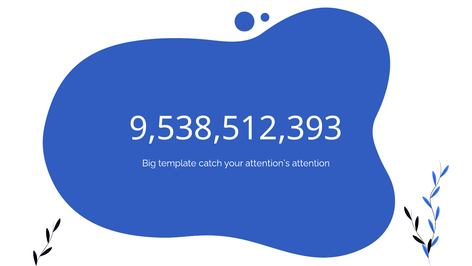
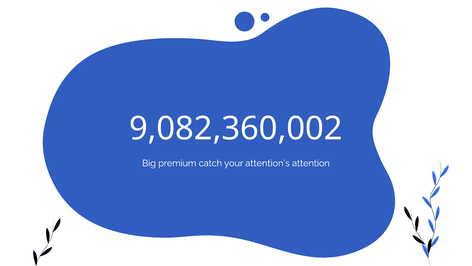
9,538,512,393: 9,538,512,393 -> 9,082,360,002
template: template -> premium
